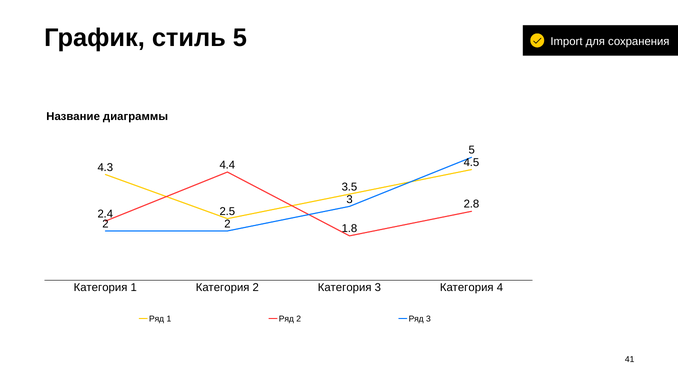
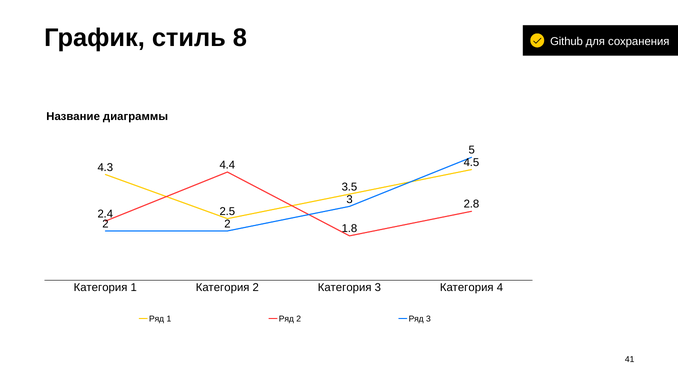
стиль 5: 5 -> 8
Import: Import -> Github
